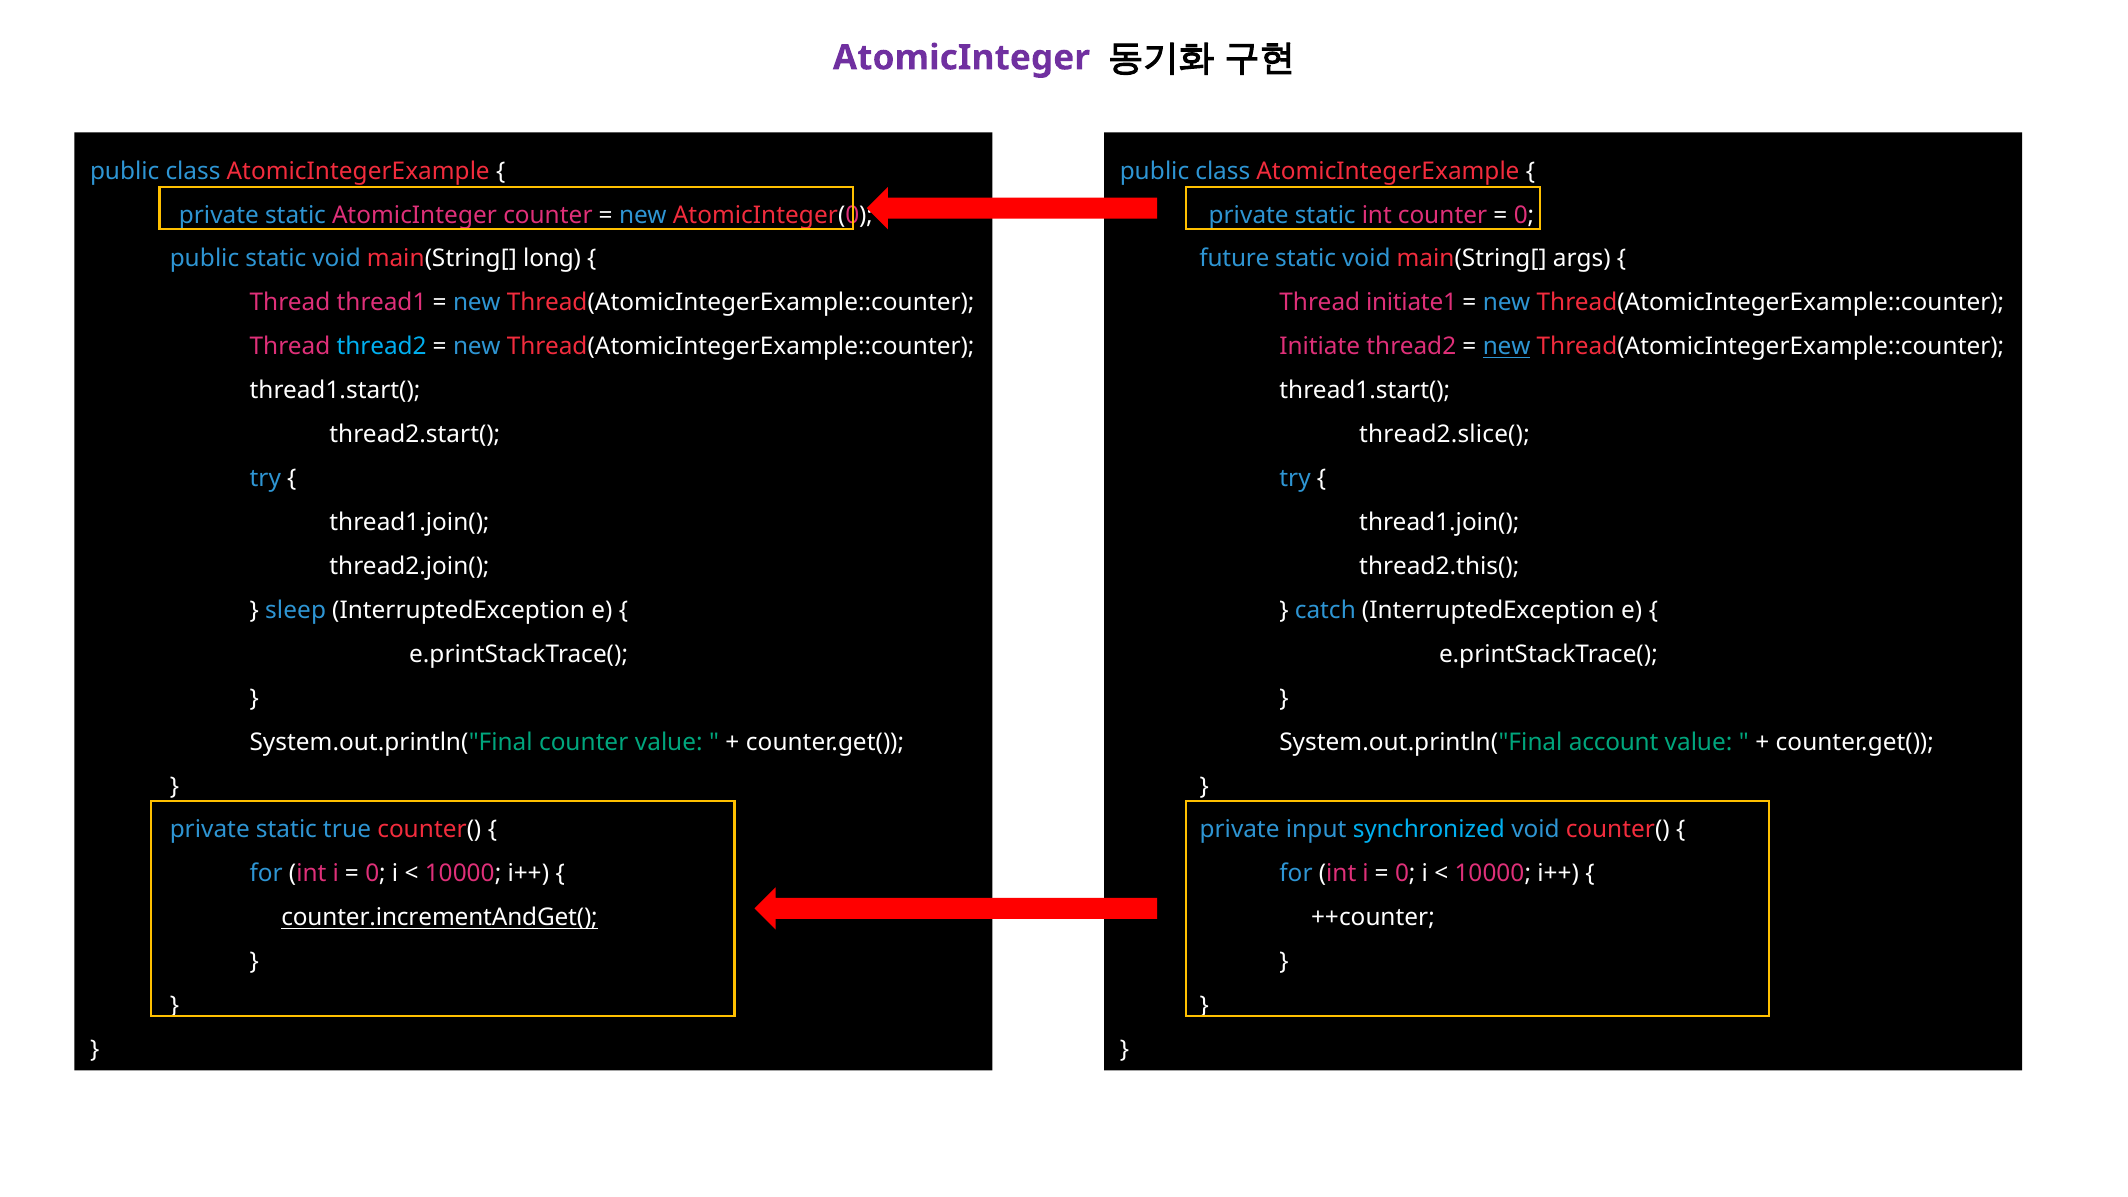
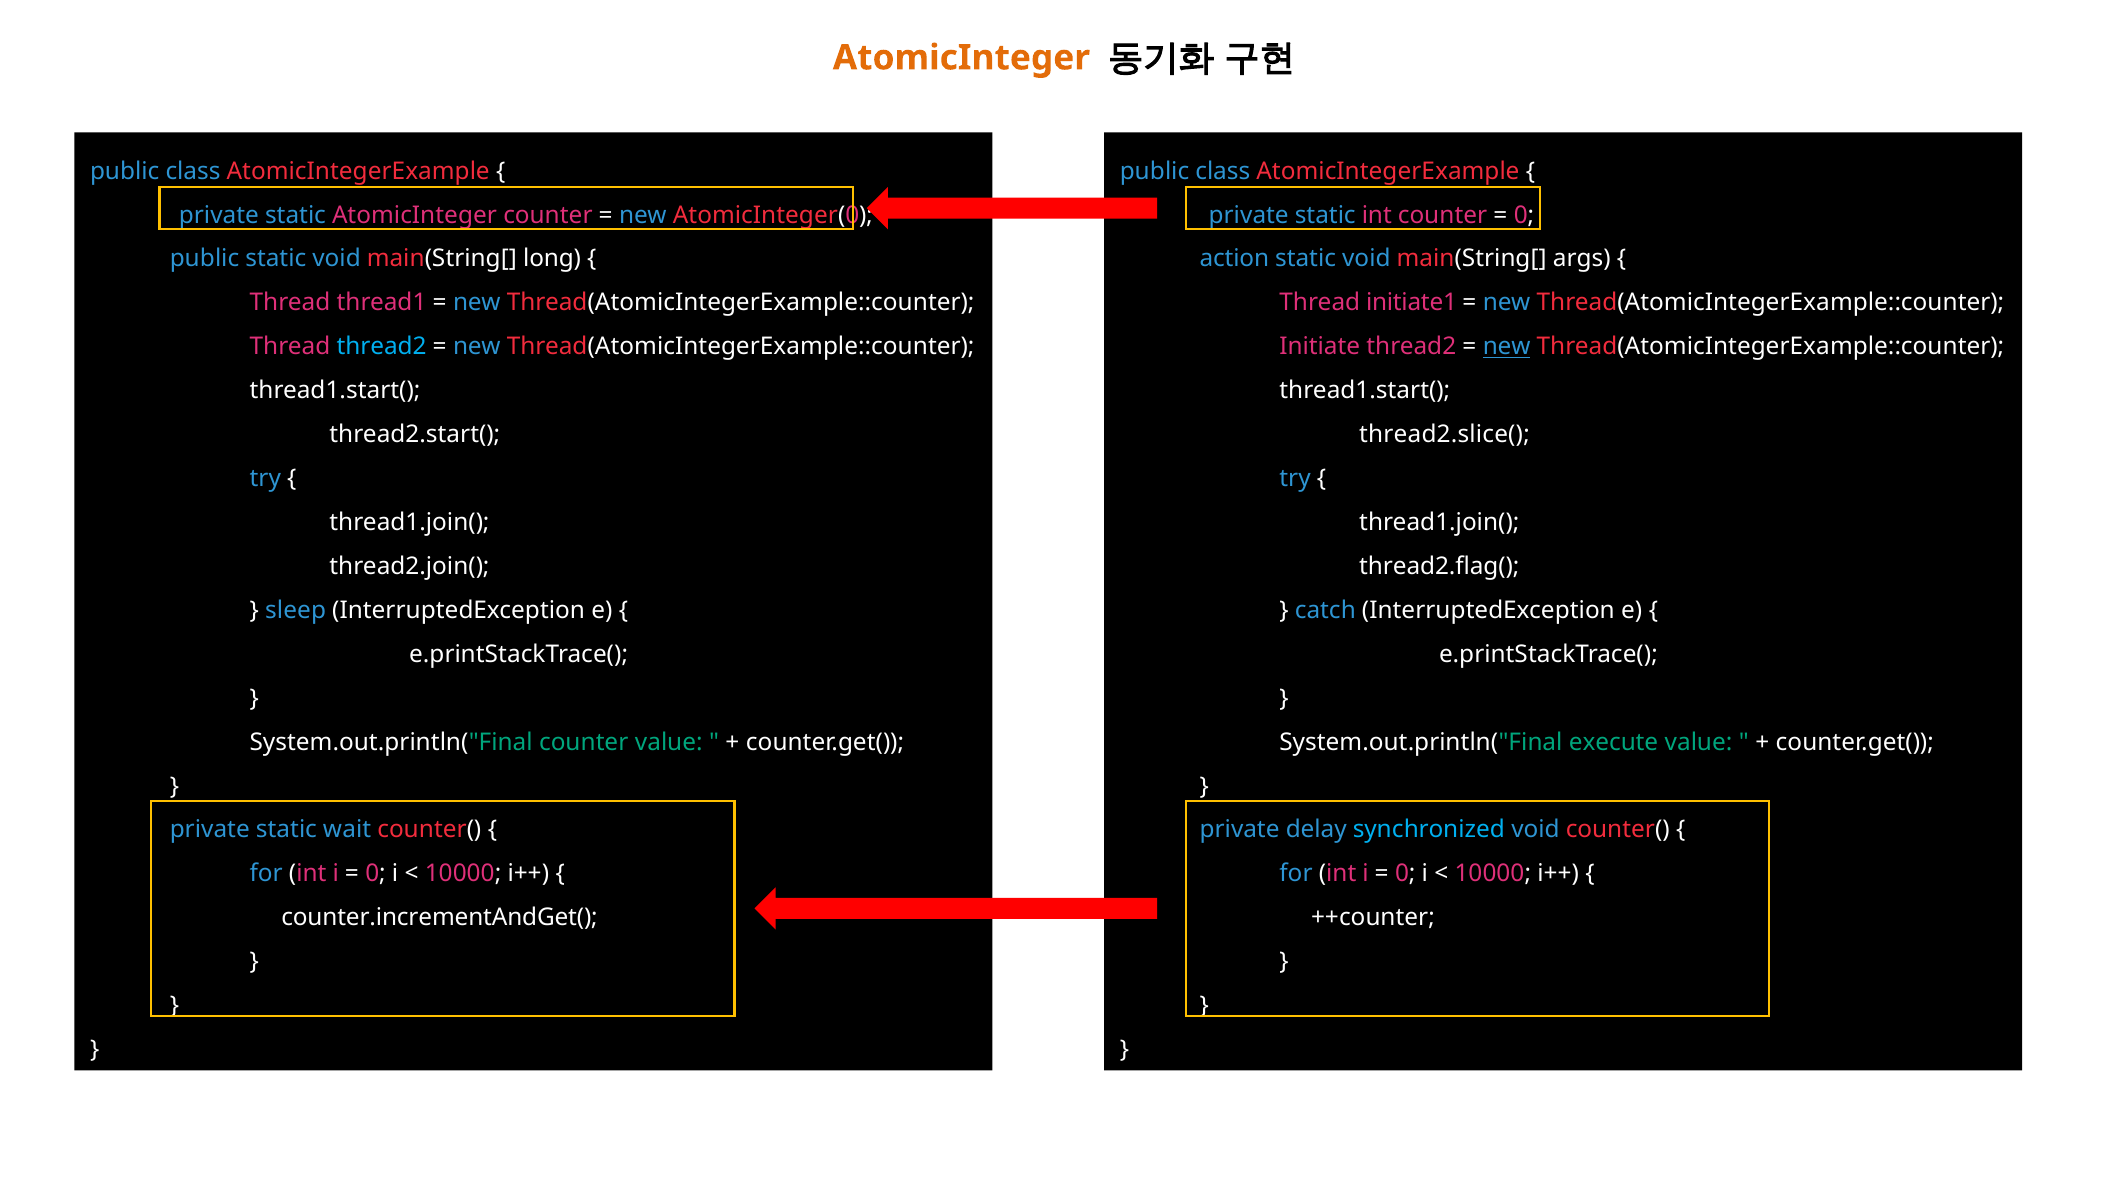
AtomicInteger at (961, 58) colour: purple -> orange
future: future -> action
thread2.this(: thread2.this( -> thread2.flag(
account: account -> execute
true: true -> wait
input: input -> delay
counter.incrementAndGet( underline: present -> none
